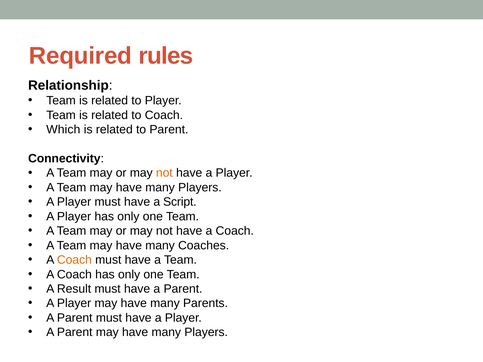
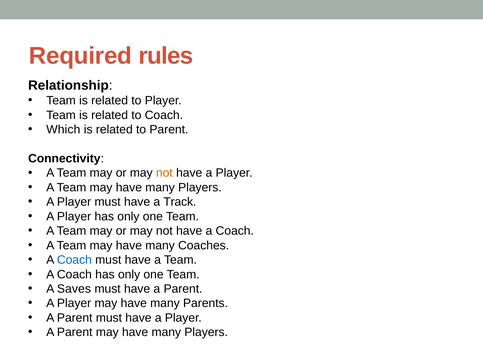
Script: Script -> Track
Coach at (74, 260) colour: orange -> blue
Result: Result -> Saves
